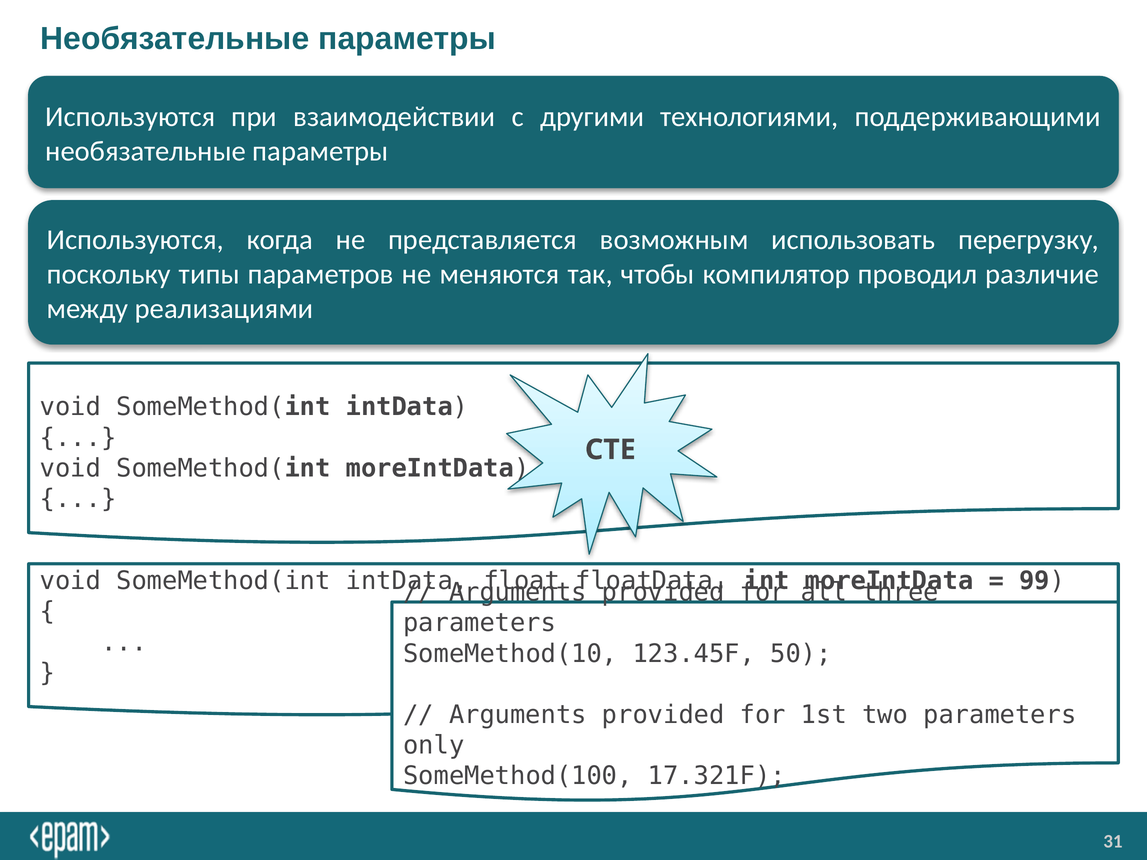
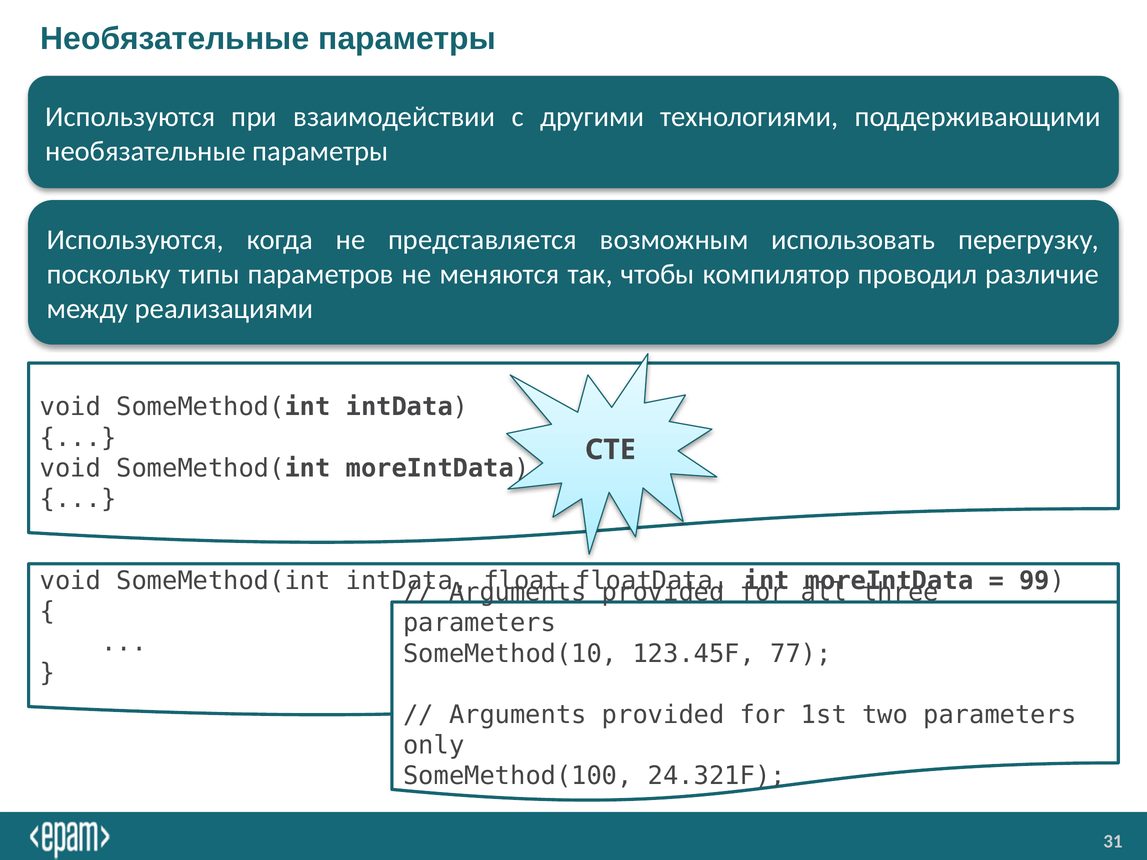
50: 50 -> 77
17.321F: 17.321F -> 24.321F
